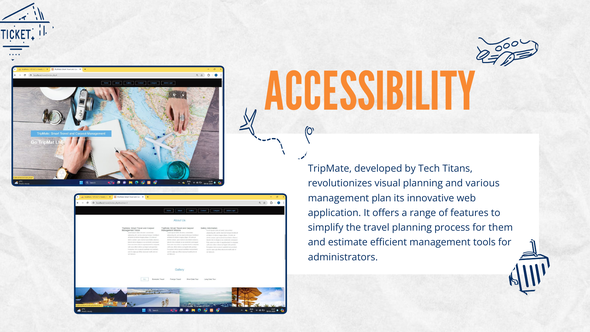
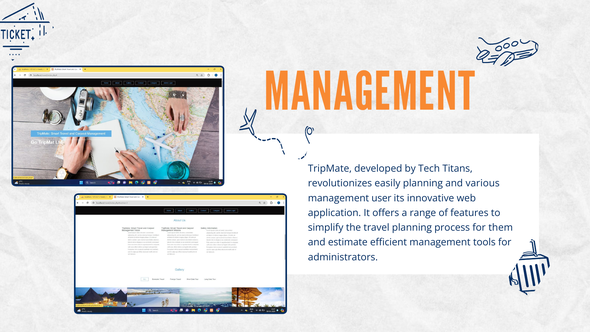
ACCESSIBILITY at (370, 92): ACCESSIBILITY -> MANAGEMENT
visual: visual -> easily
plan: plan -> user
